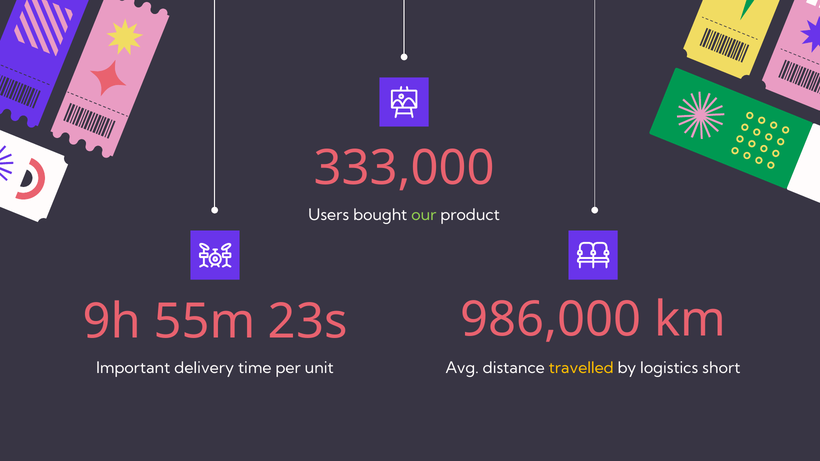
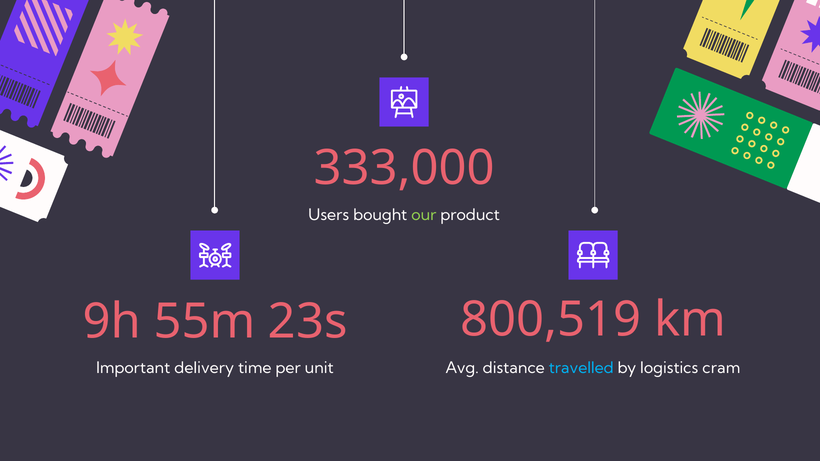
986,000: 986,000 -> 800,519
travelled colour: yellow -> light blue
short: short -> cram
